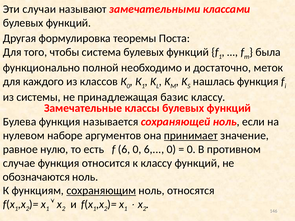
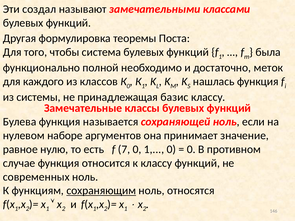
случаи: случаи -> создал
принимает underline: present -> none
f 6: 6 -> 7
0 6: 6 -> 1
обозначаются: обозначаются -> современных
